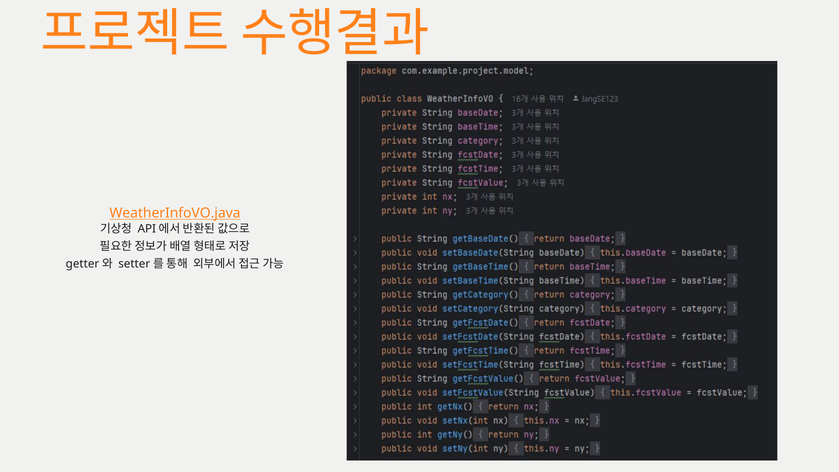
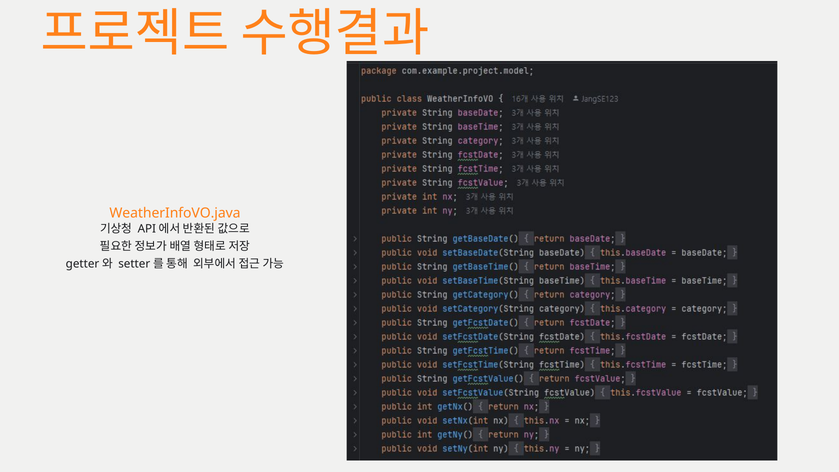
WeatherInfoVO.java underline: present -> none
